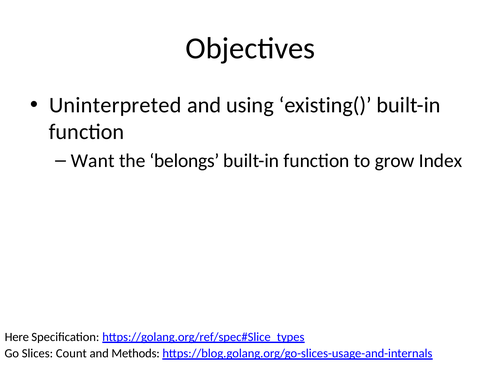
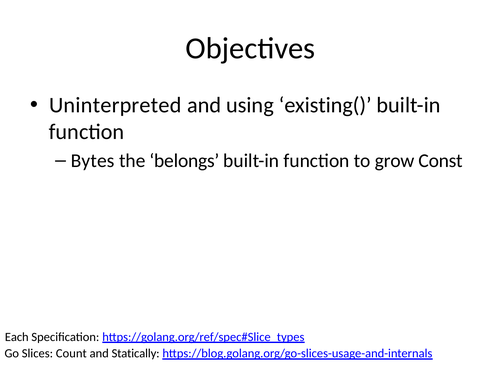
Want: Want -> Bytes
Index: Index -> Const
Here: Here -> Each
Methods: Methods -> Statically
